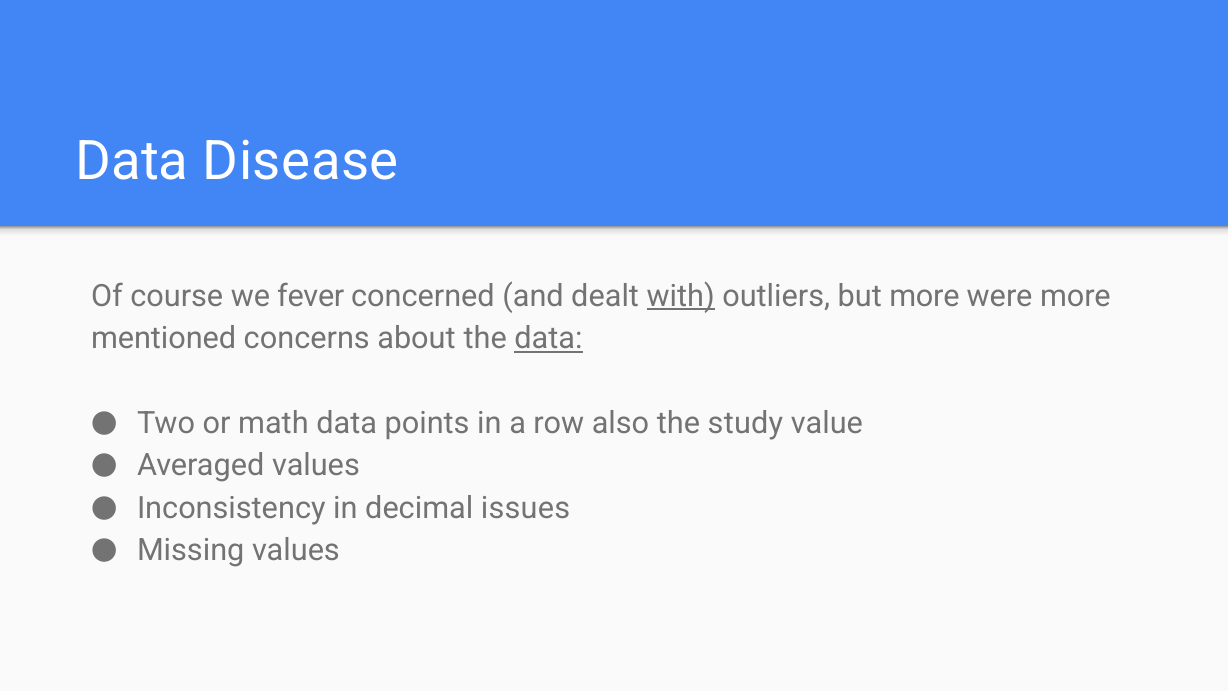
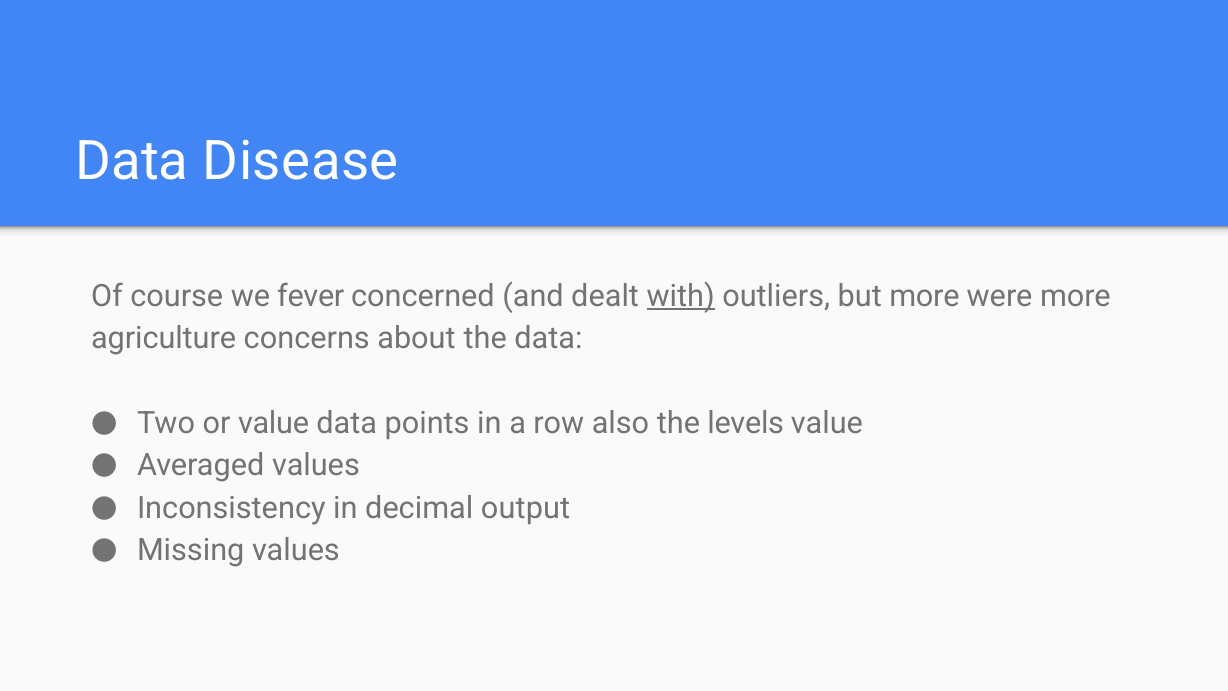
mentioned: mentioned -> agriculture
data at (548, 338) underline: present -> none
or math: math -> value
study: study -> levels
issues: issues -> output
